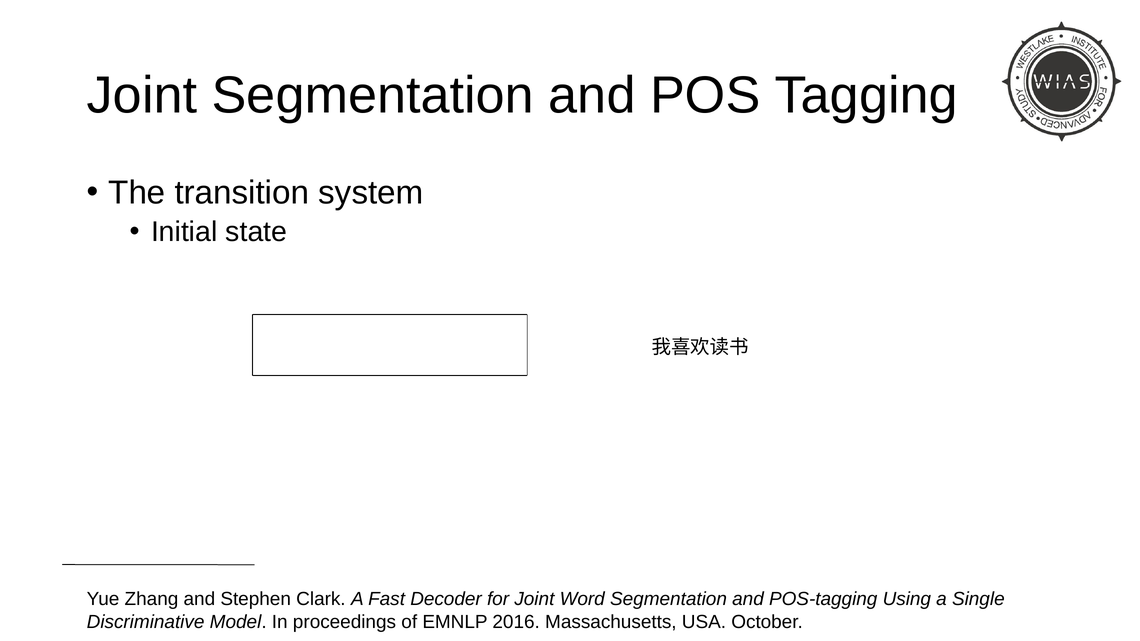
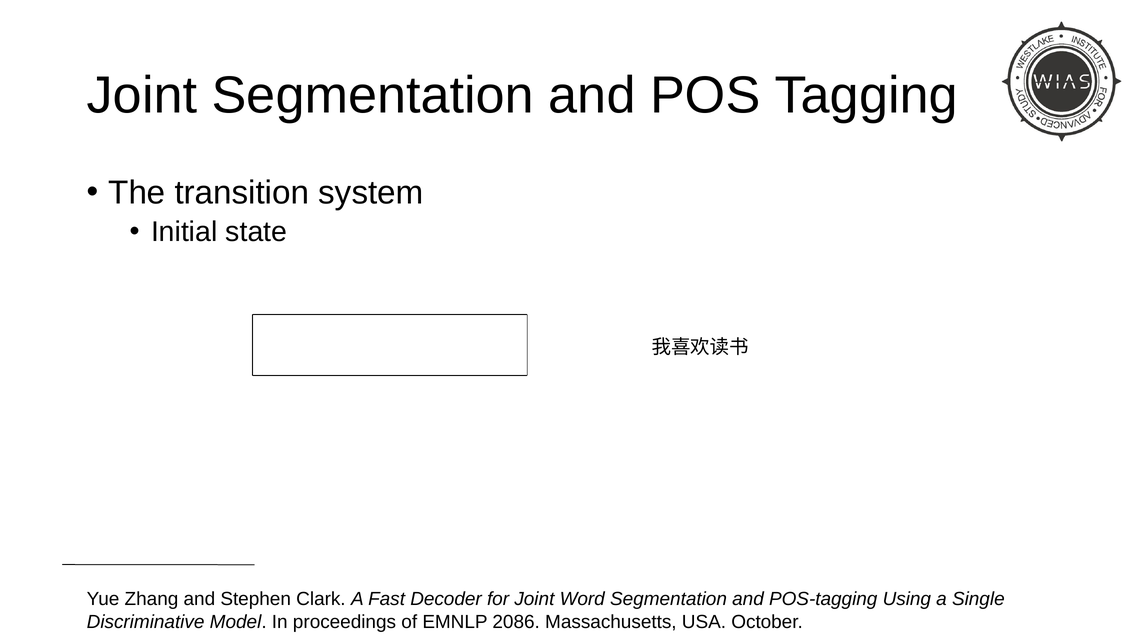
2016: 2016 -> 2086
